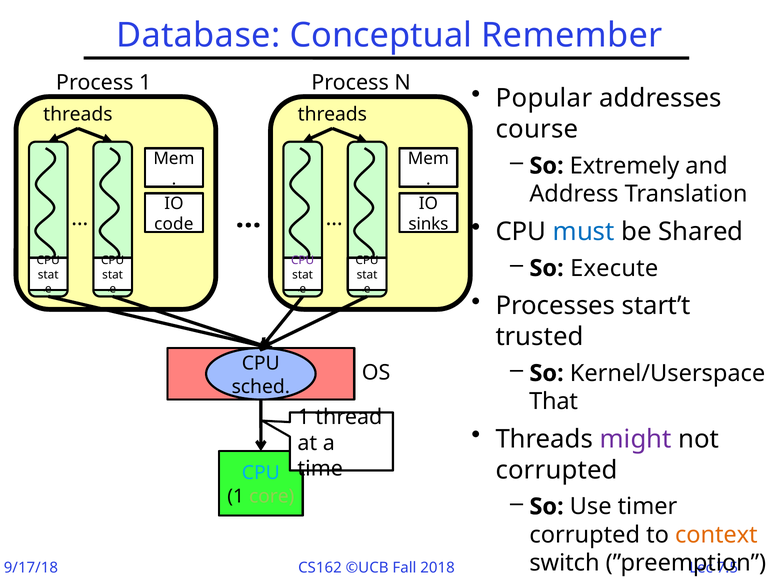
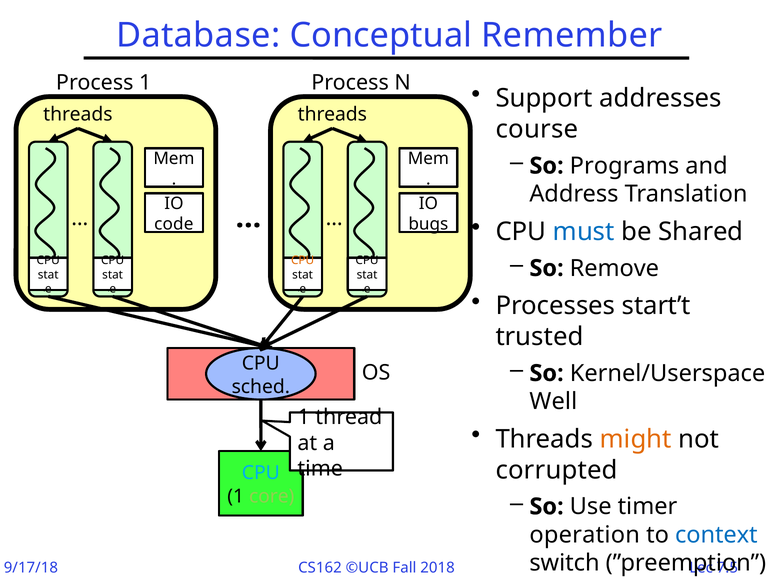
Popular: Popular -> Support
Extremely: Extremely -> Programs
sinks: sinks -> bugs
Execute: Execute -> Remove
CPU at (303, 260) colour: purple -> orange
That: That -> Well
might colour: purple -> orange
corrupted at (585, 535): corrupted -> operation
context colour: orange -> blue
